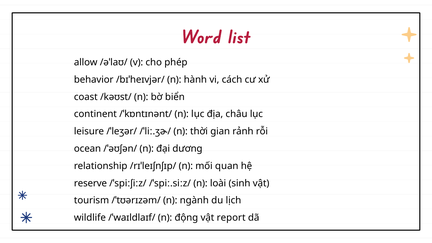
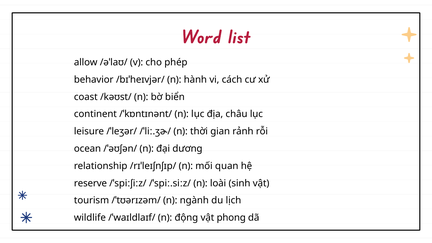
report: report -> phong
